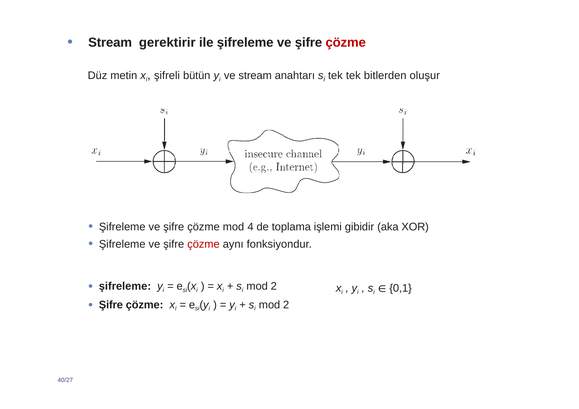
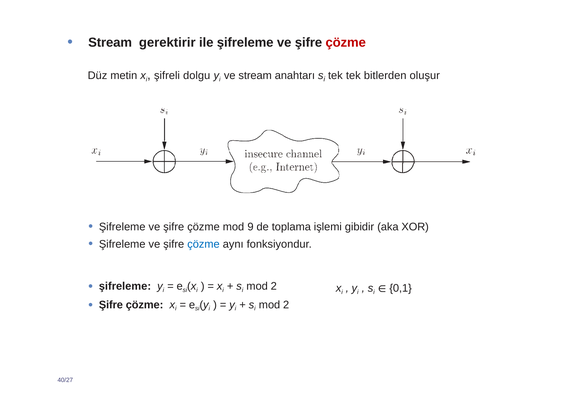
bütün: bütün -> dolgu
4: 4 -> 9
çözme at (203, 244) colour: red -> blue
